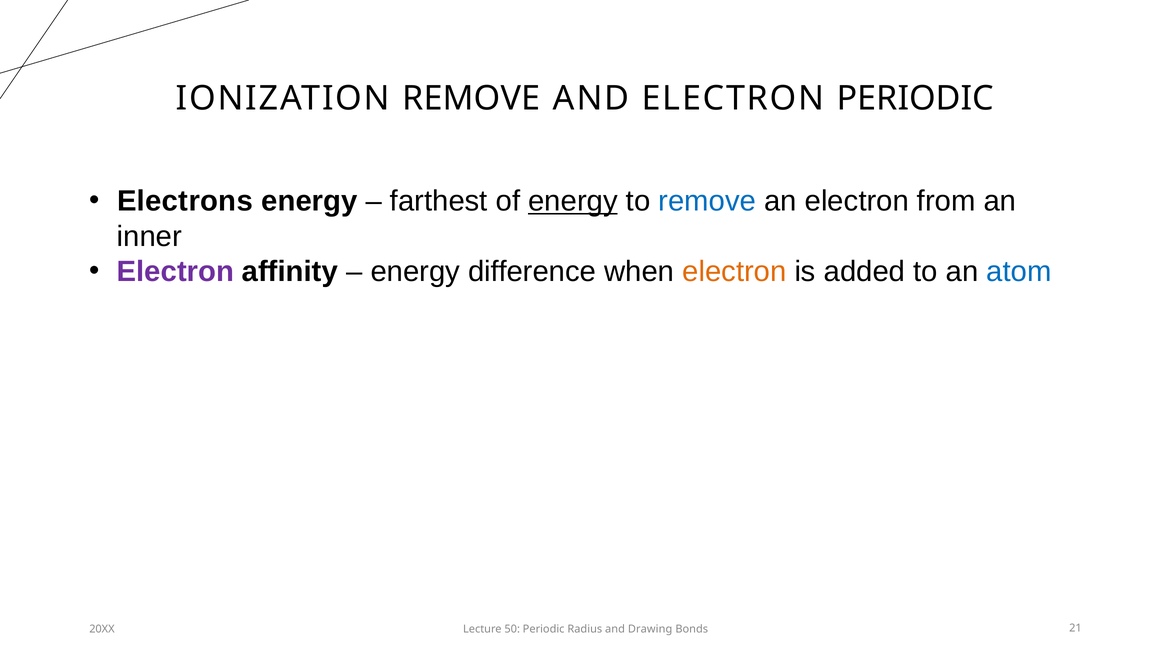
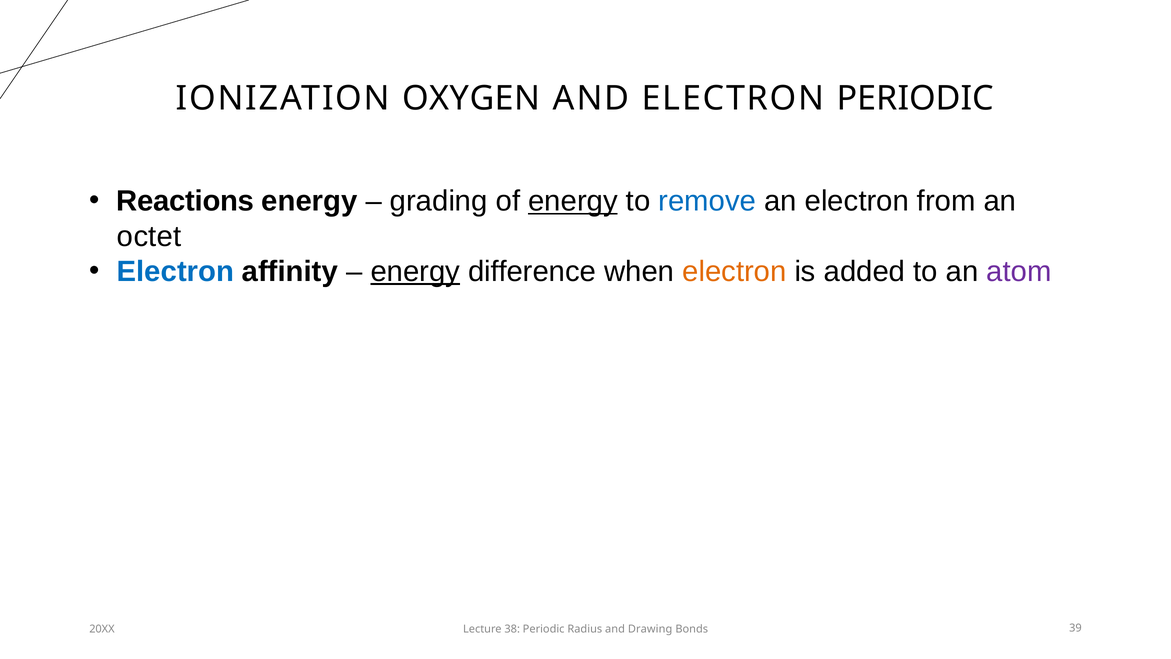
IONIZATION REMOVE: REMOVE -> OXYGEN
Electrons: Electrons -> Reactions
farthest: farthest -> grading
inner: inner -> octet
Electron at (175, 271) colour: purple -> blue
energy at (415, 271) underline: none -> present
atom colour: blue -> purple
50: 50 -> 38
21: 21 -> 39
